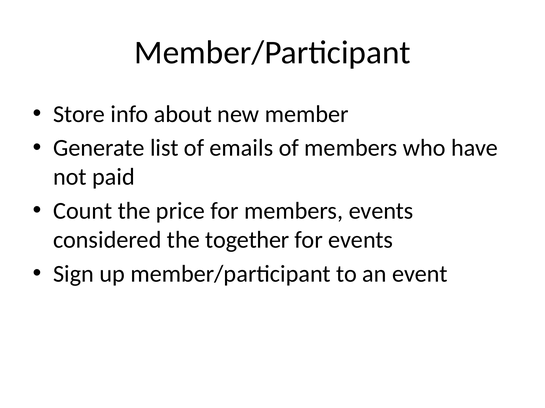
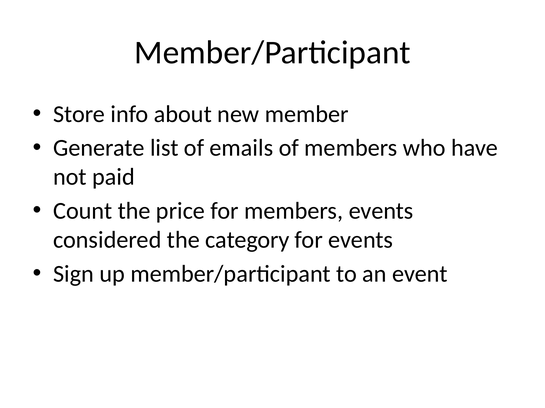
together: together -> category
